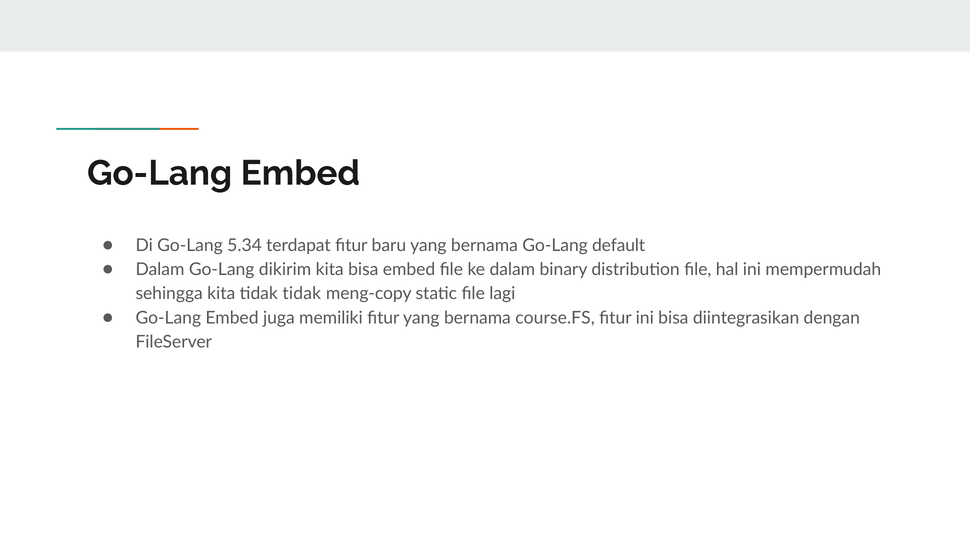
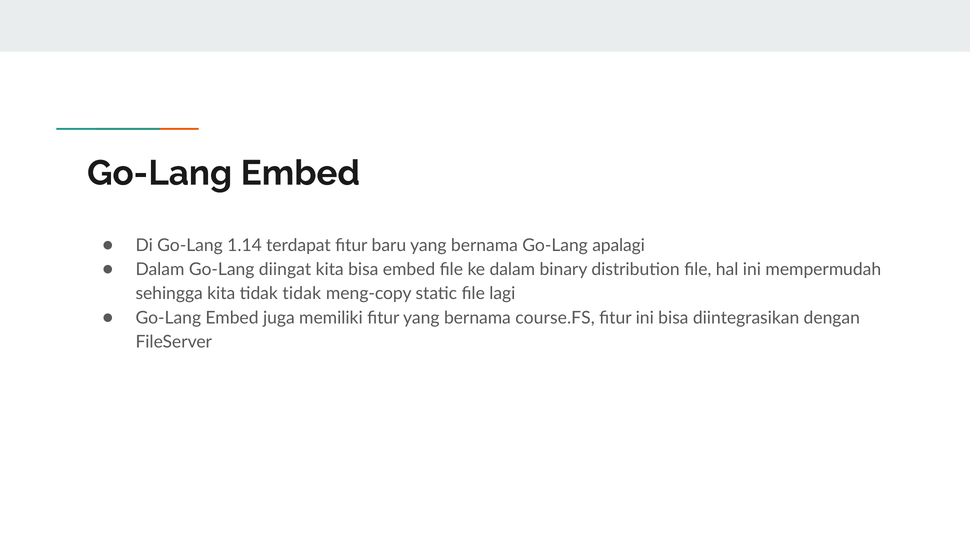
5.34: 5.34 -> 1.14
default: default -> apalagi
dikirim: dikirim -> diingat
